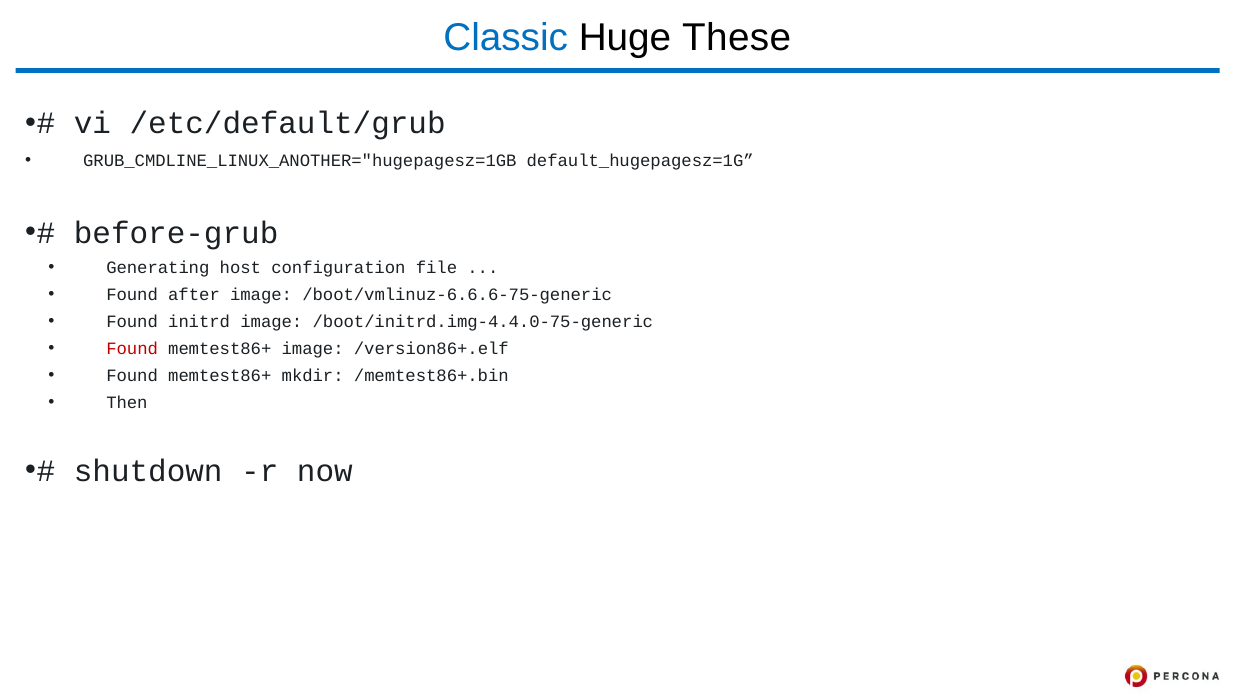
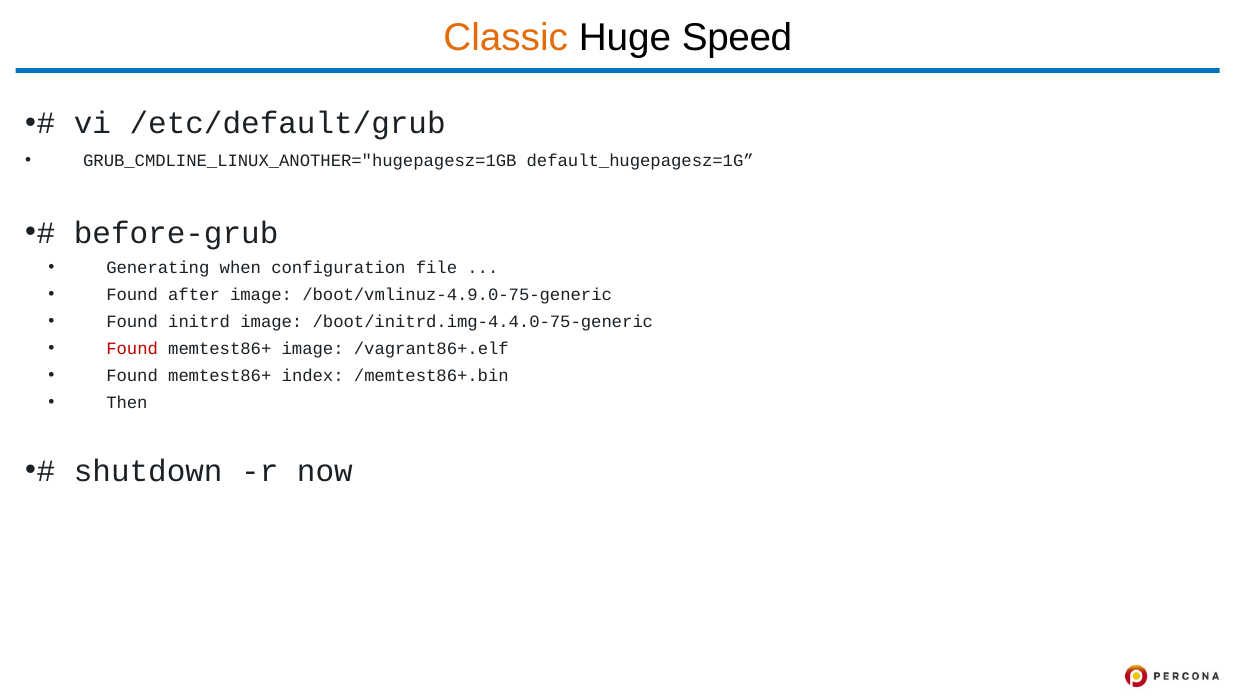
Classic colour: blue -> orange
These: These -> Speed
host: host -> when
/boot/vmlinuz-6.6.6-75-generic: /boot/vmlinuz-6.6.6-75-generic -> /boot/vmlinuz-4.9.0-75-generic
/version86+.elf: /version86+.elf -> /vagrant86+.elf
mkdir: mkdir -> index
